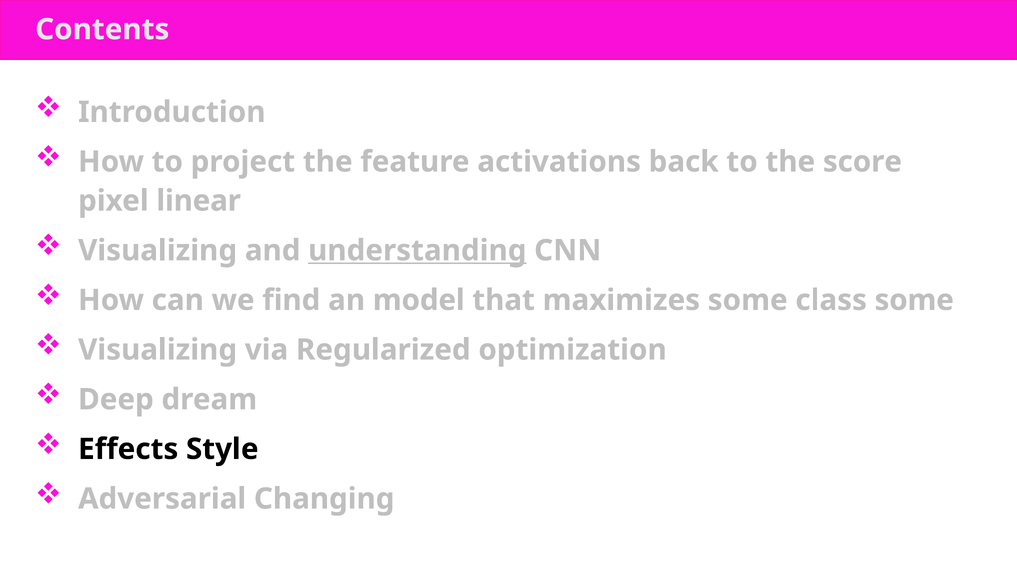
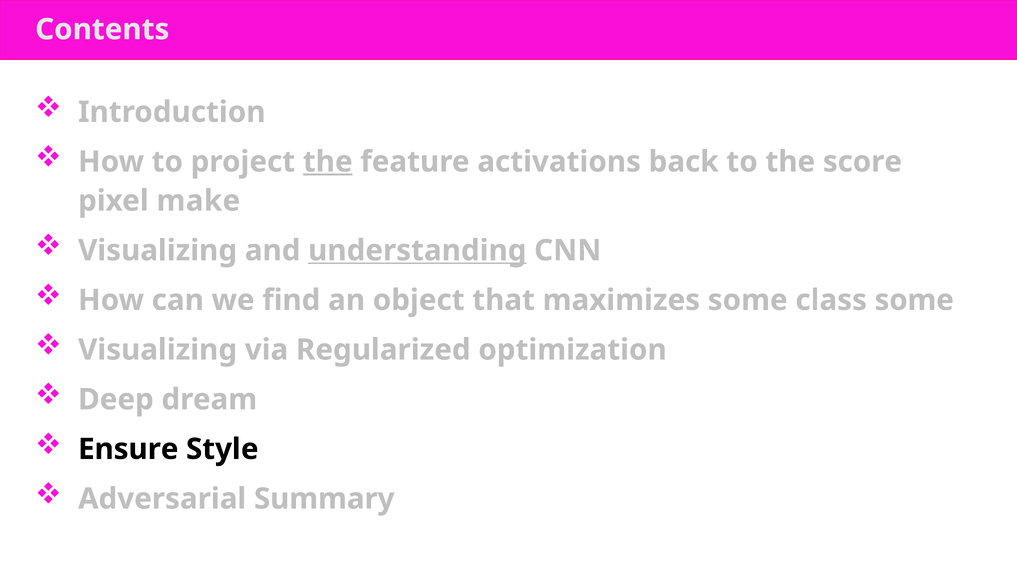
the at (328, 162) underline: none -> present
linear: linear -> make
model: model -> object
Effects: Effects -> Ensure
Changing: Changing -> Summary
